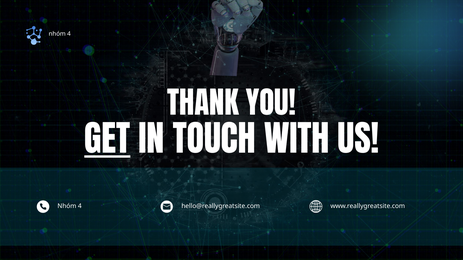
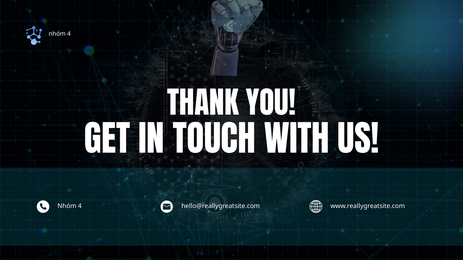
GET underline: present -> none
